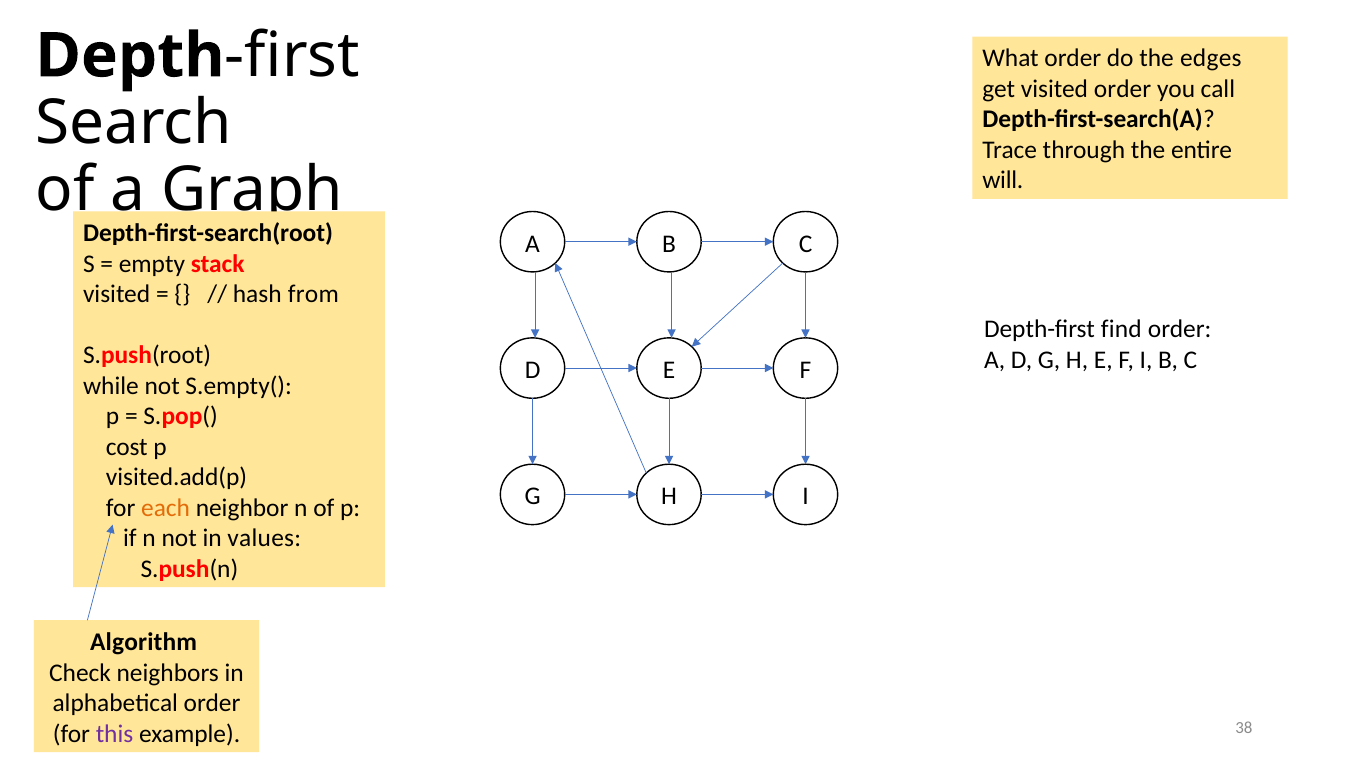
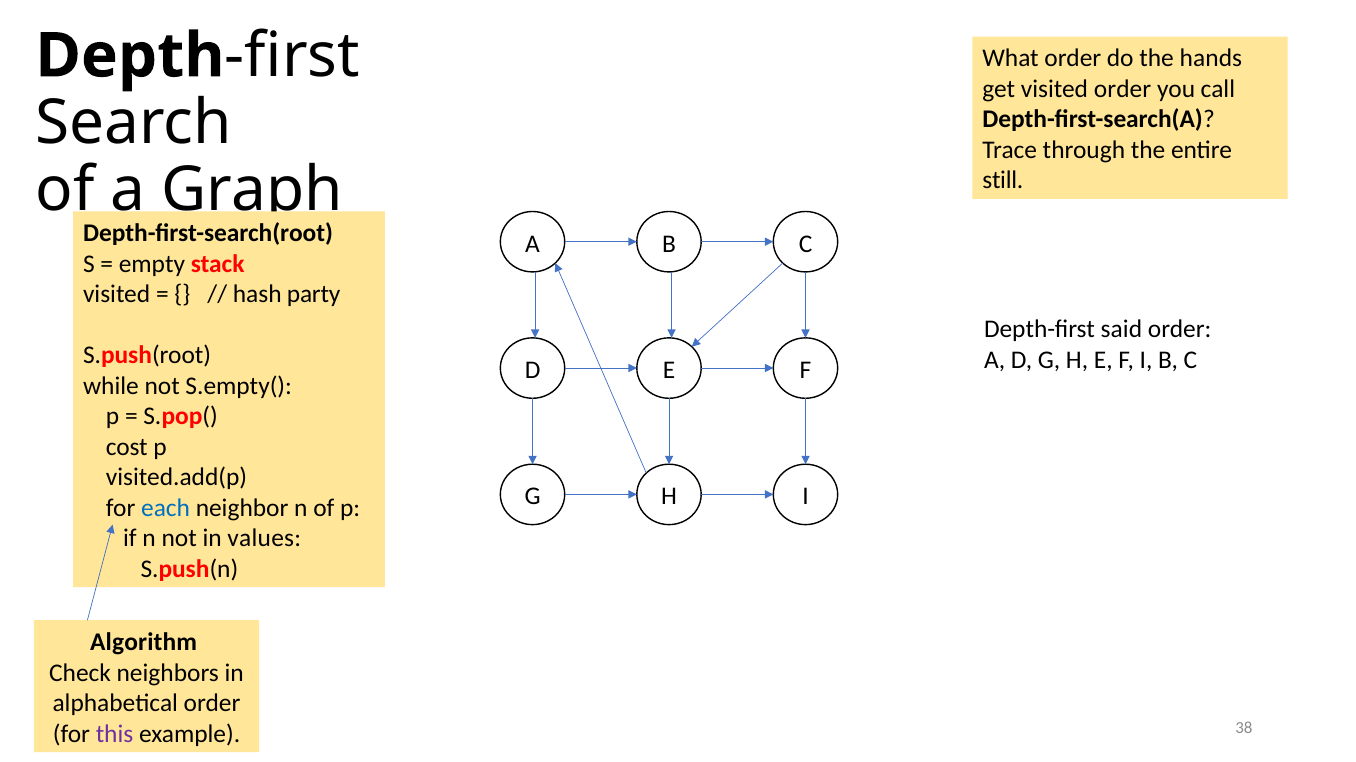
edges: edges -> hands
will: will -> still
from: from -> party
find: find -> said
each colour: orange -> blue
